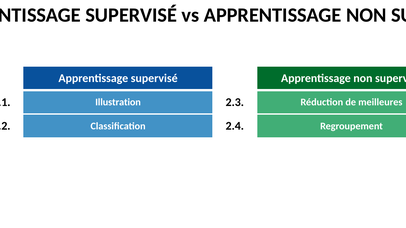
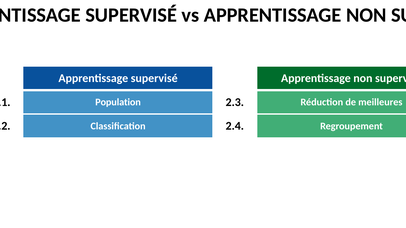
Illustration: Illustration -> Population
